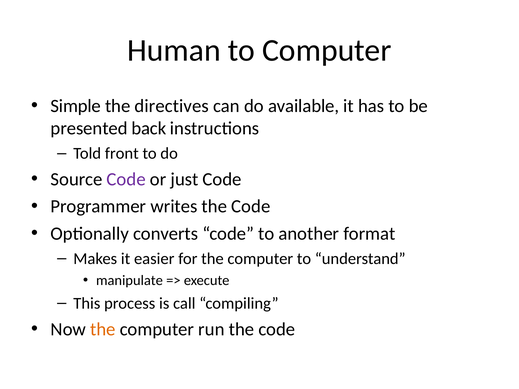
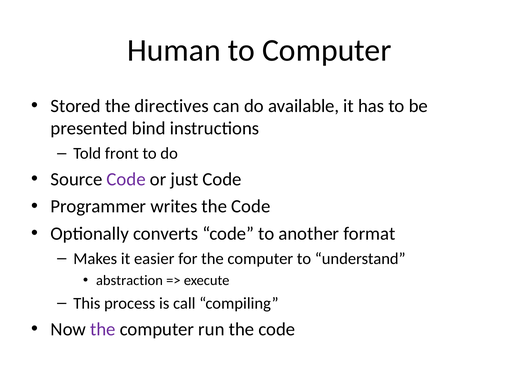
Simple: Simple -> Stored
back: back -> bind
manipulate: manipulate -> abstraction
the at (103, 329) colour: orange -> purple
